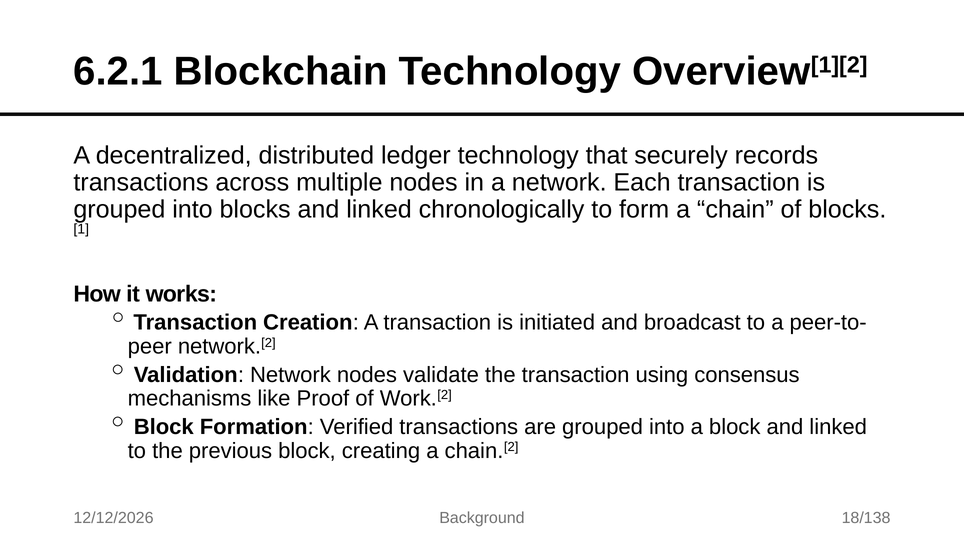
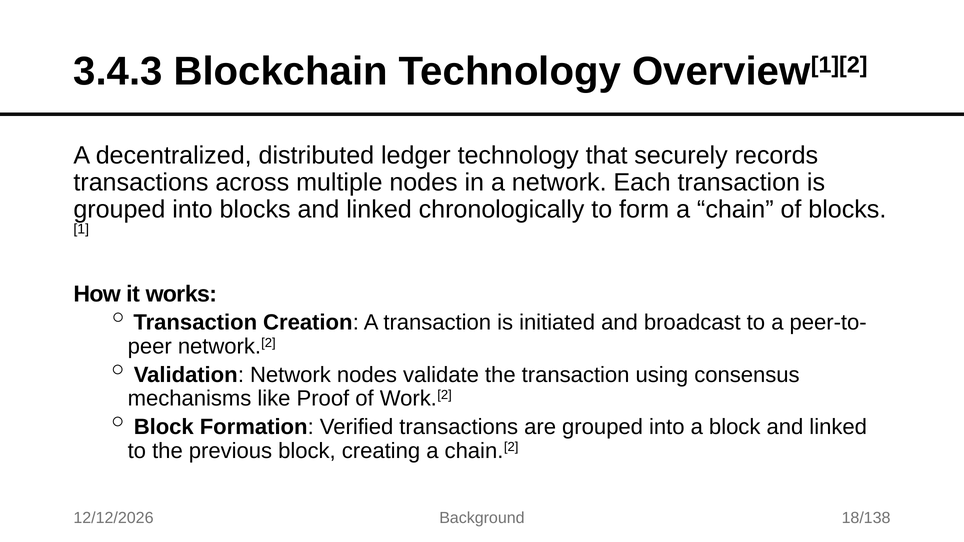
6.2.1: 6.2.1 -> 3.4.3
